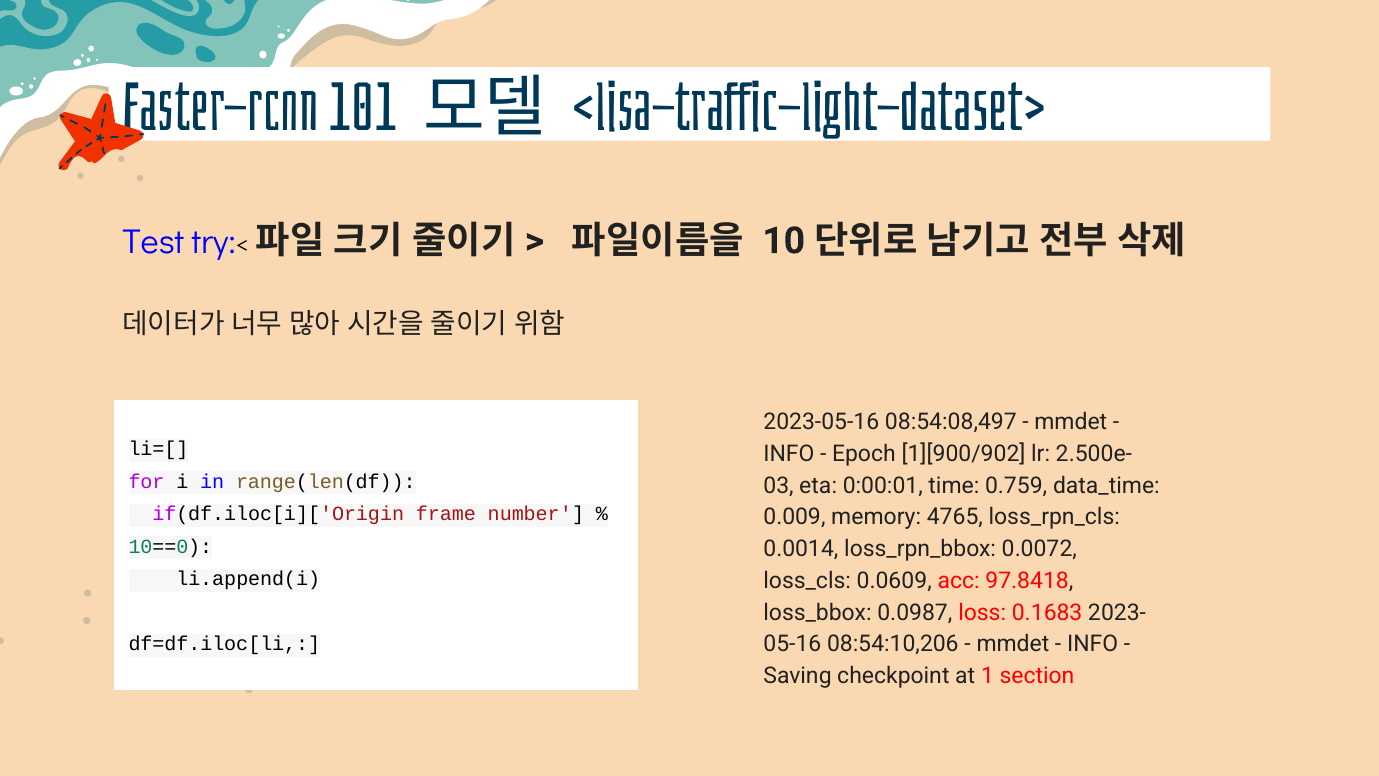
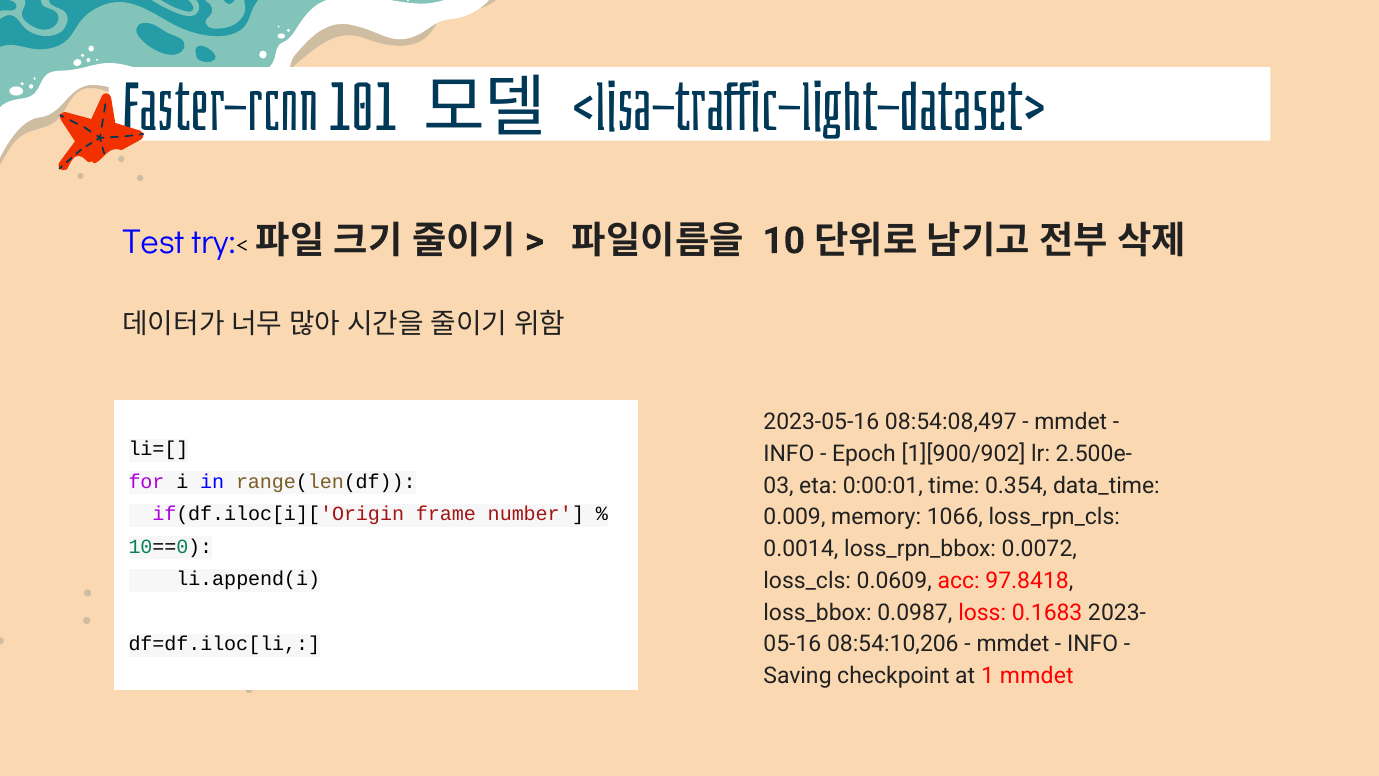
0.759: 0.759 -> 0.354
4765: 4765 -> 1066
1 section: section -> mmdet
